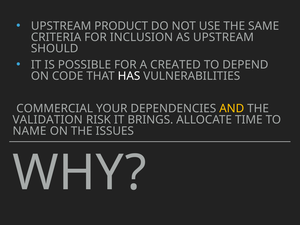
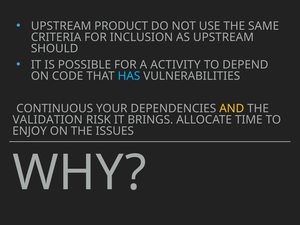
CREATED: CREATED -> ACTIVITY
HAS colour: white -> light blue
COMMERCIAL: COMMERCIAL -> CONTINUOUS
NAME: NAME -> ENJOY
